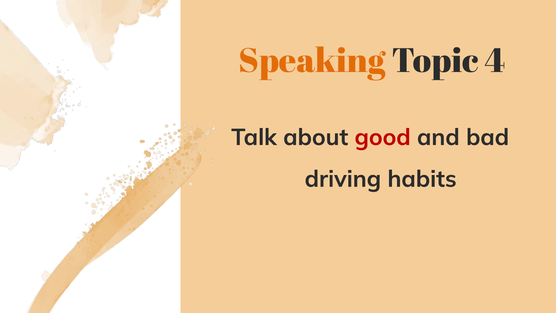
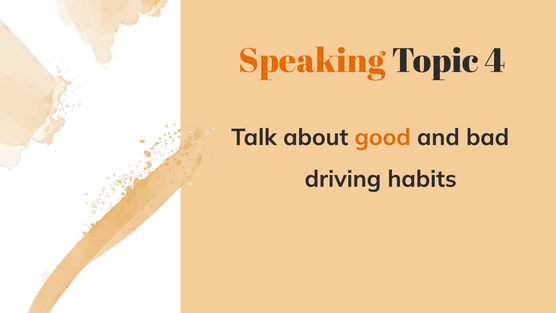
good colour: red -> orange
